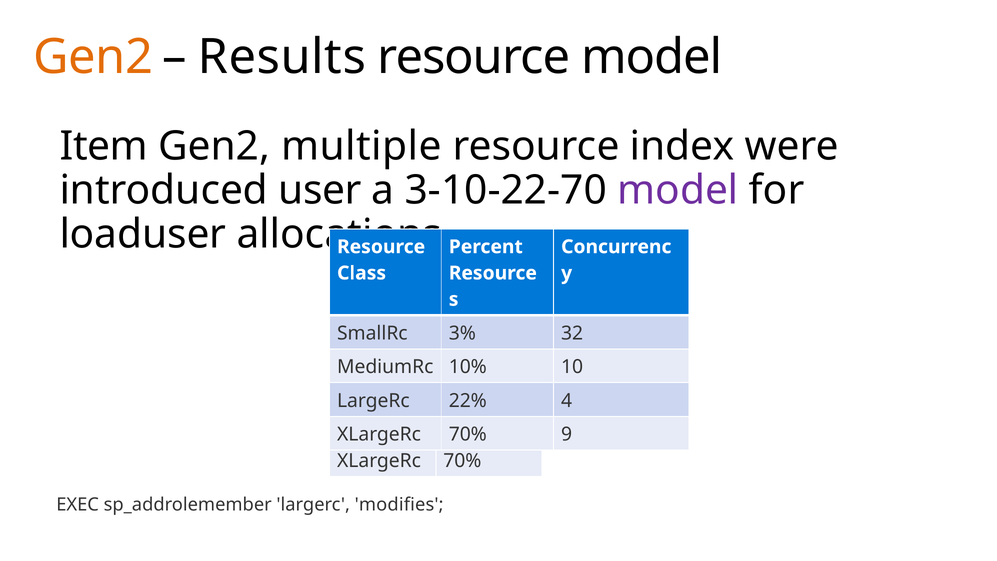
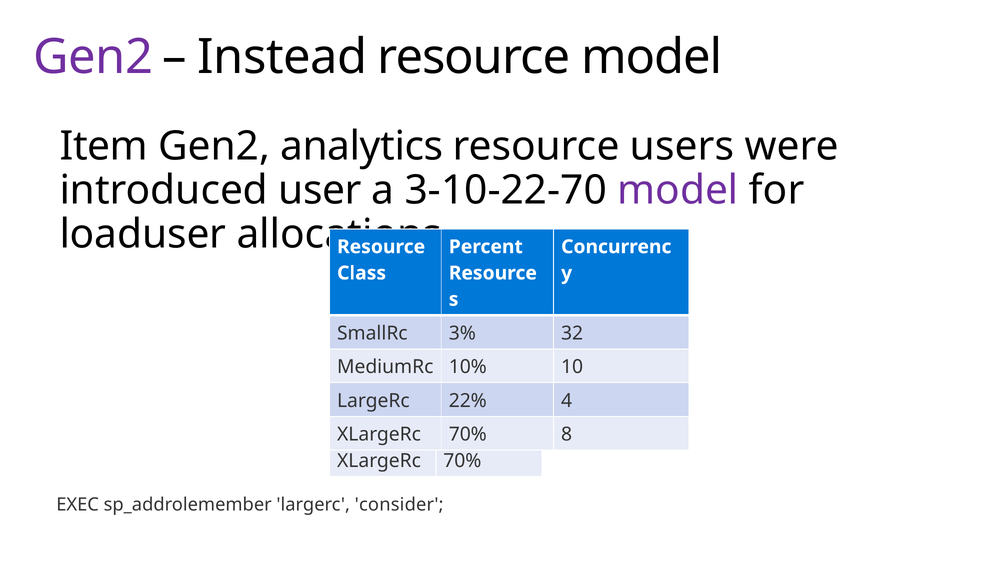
Gen2 at (93, 57) colour: orange -> purple
Results at (282, 57): Results -> Instead
multiple: multiple -> analytics
index: index -> users
9 at (567, 434): 9 -> 8
modifies: modifies -> consider
